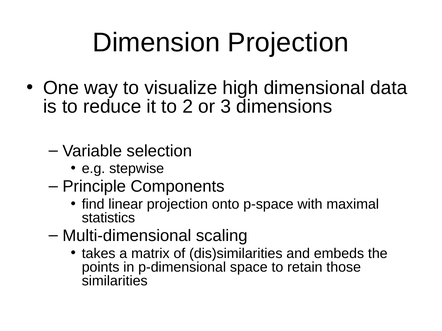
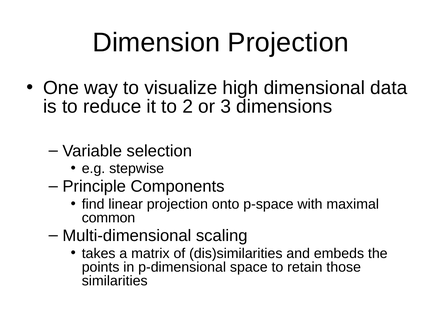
statistics: statistics -> common
